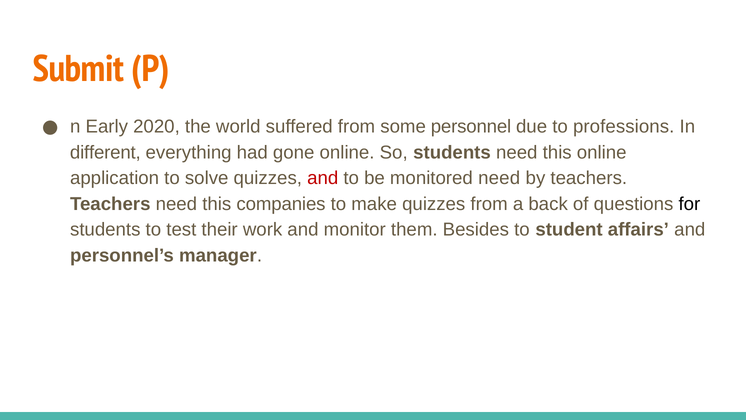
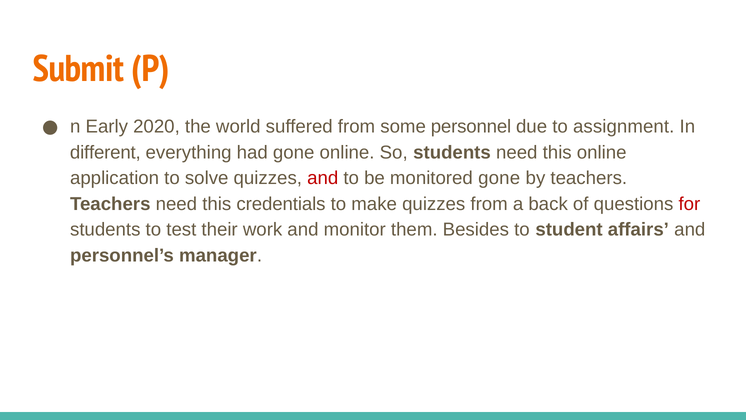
professions: professions -> assignment
monitored need: need -> gone
companies: companies -> credentials
for colour: black -> red
